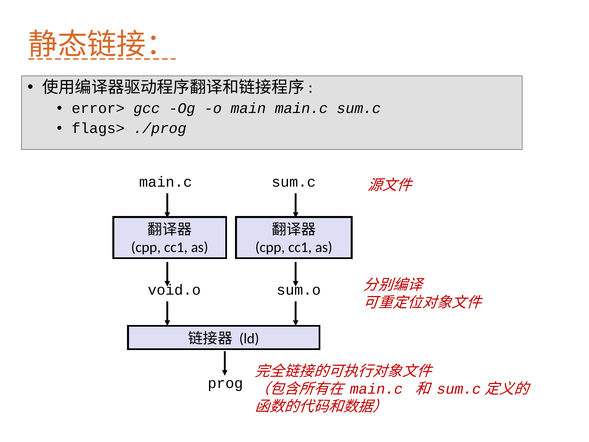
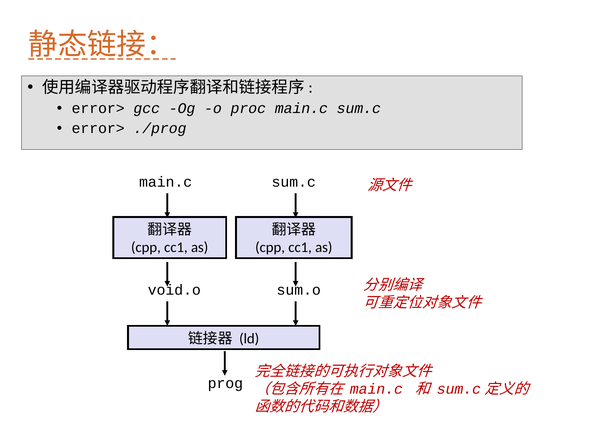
main: main -> proc
flags> at (98, 128): flags> -> error>
